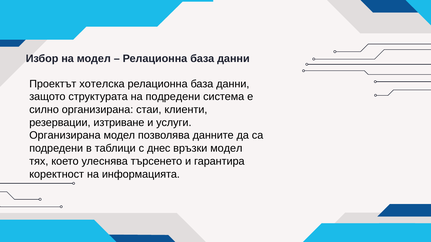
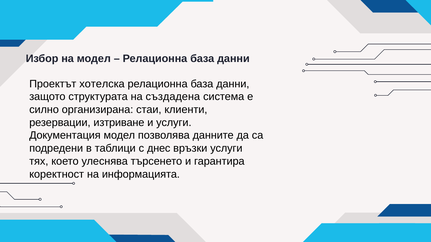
на подредени: подредени -> създадена
Организирана at (65, 136): Организирана -> Документация
връзки модел: модел -> услуги
